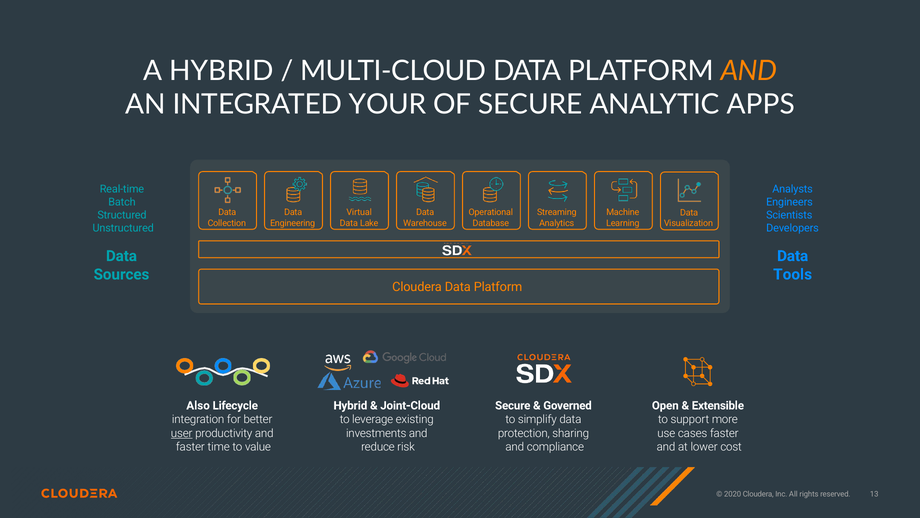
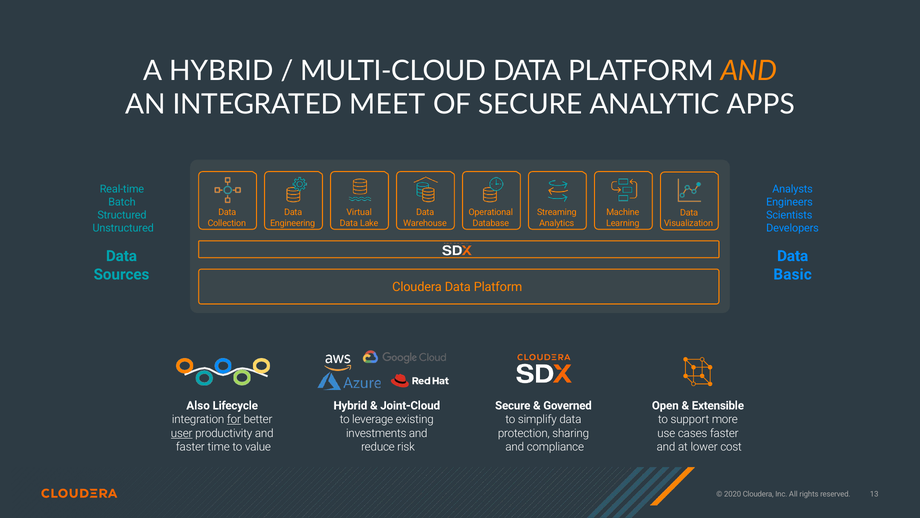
YOUR: YOUR -> MEET
Tools: Tools -> Basic
for underline: none -> present
